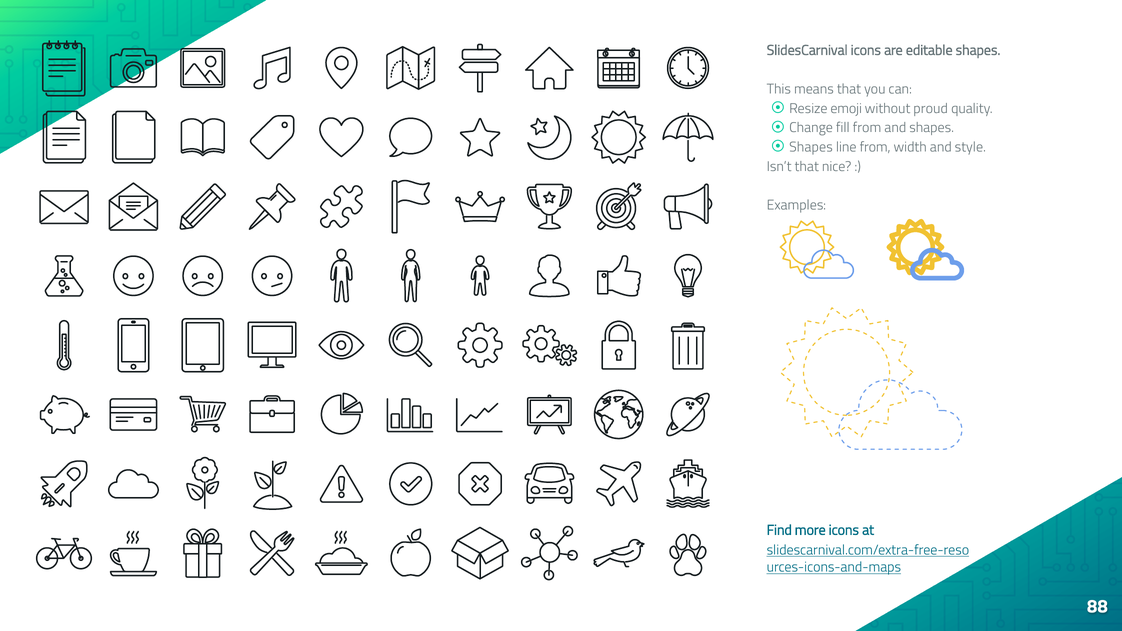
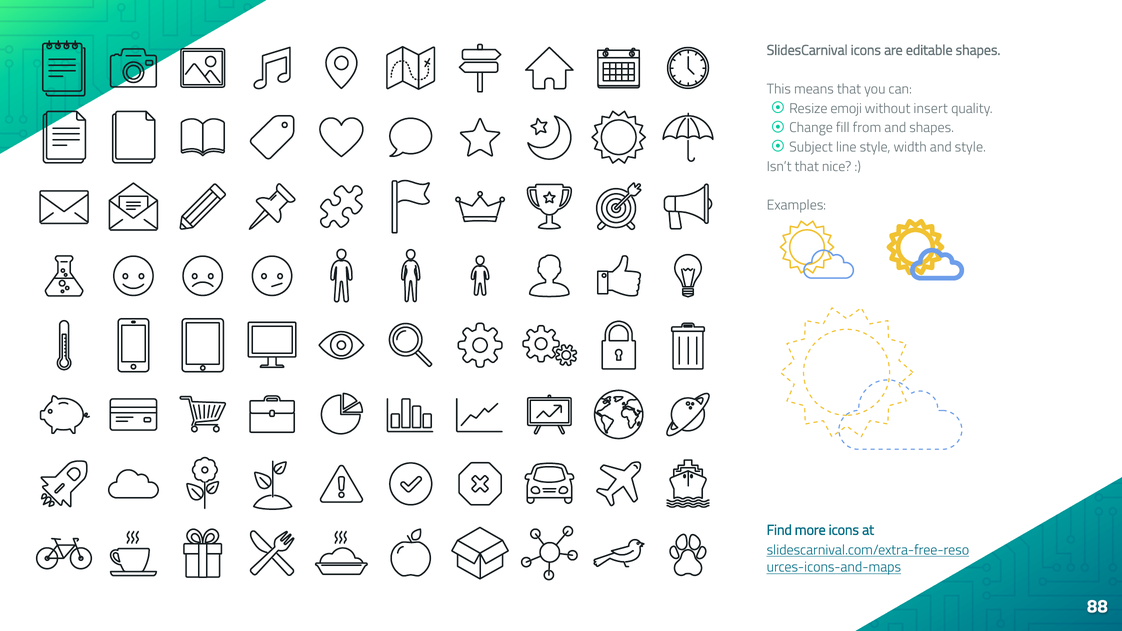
proud: proud -> insert
Shapes at (811, 147): Shapes -> Subject
line from: from -> style
